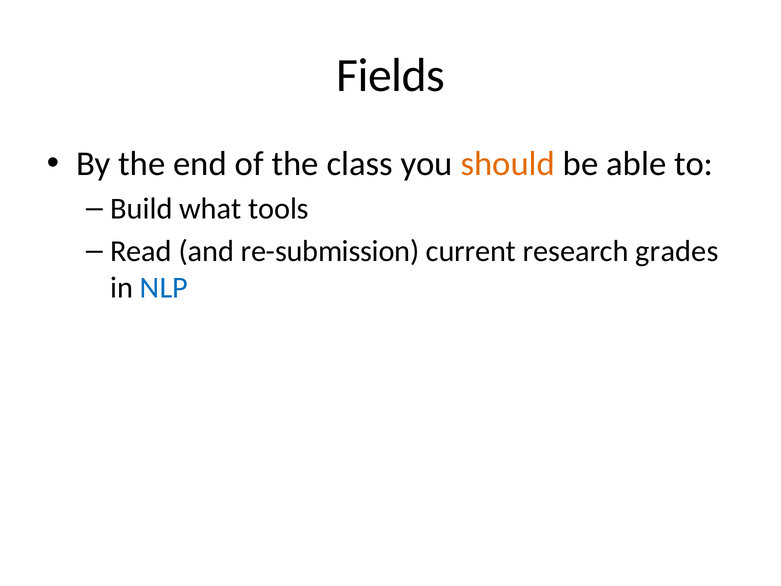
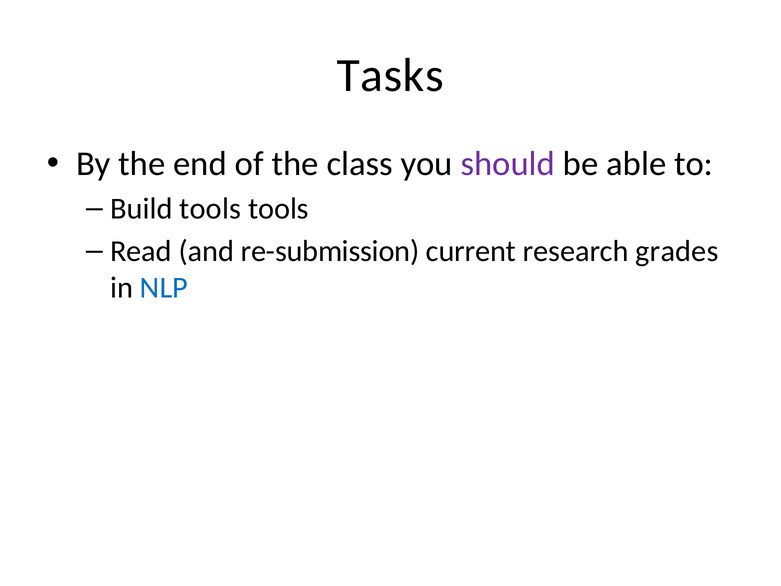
Fields: Fields -> Tasks
should colour: orange -> purple
Build what: what -> tools
